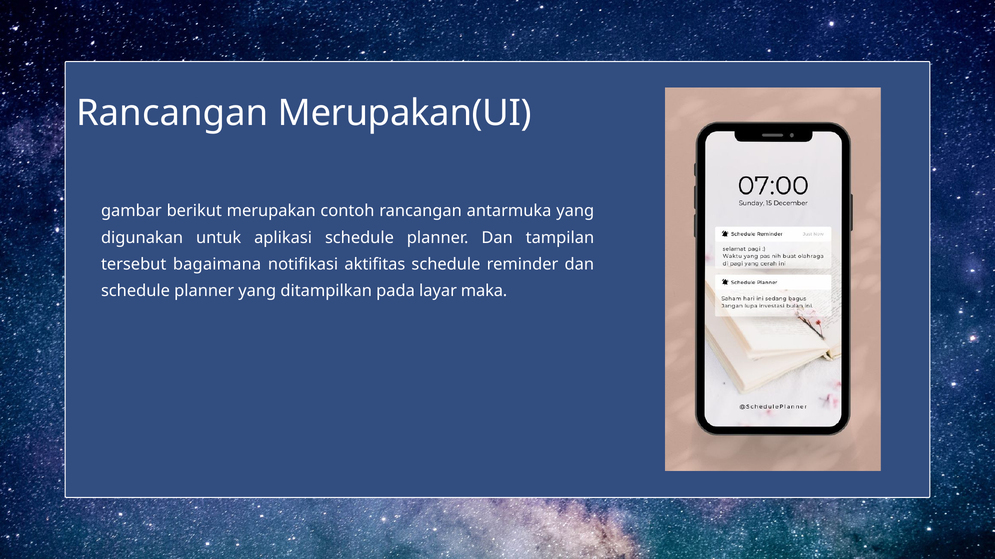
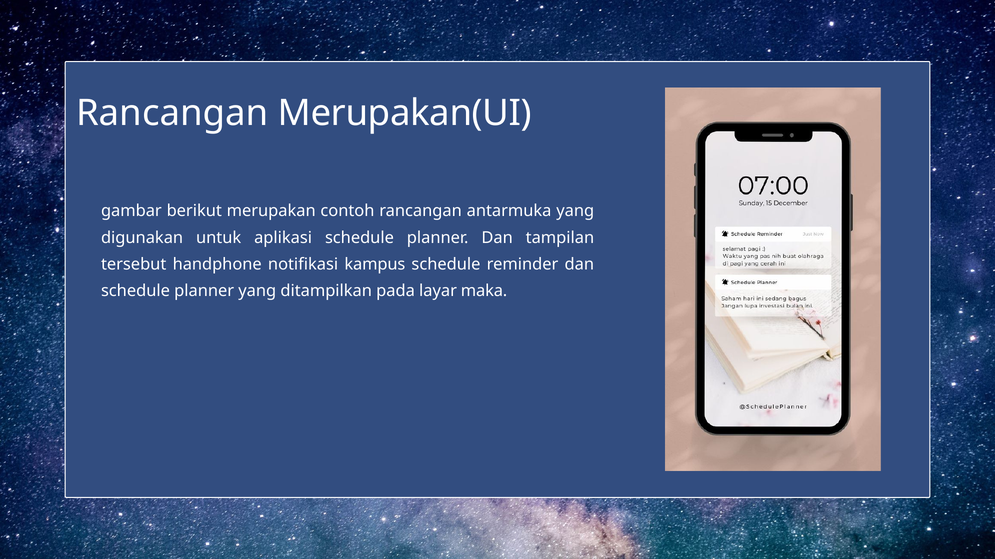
bagaimana: bagaimana -> handphone
aktifitas: aktifitas -> kampus
